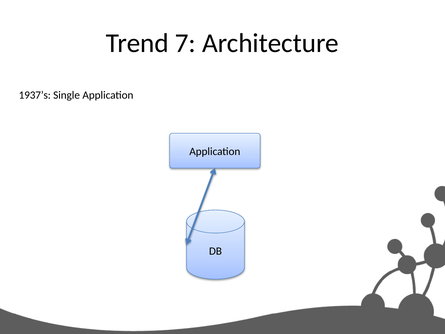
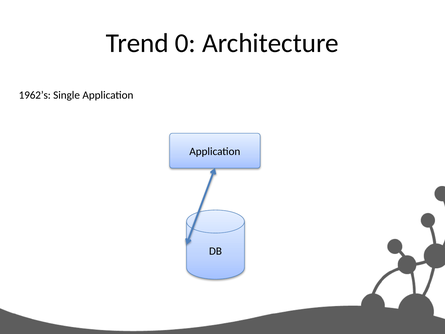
7: 7 -> 0
1937’s: 1937’s -> 1962’s
